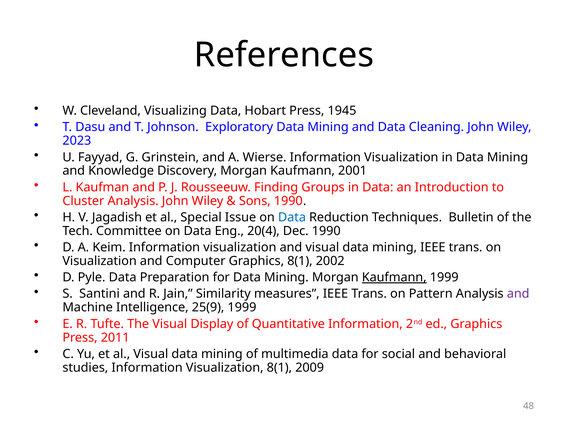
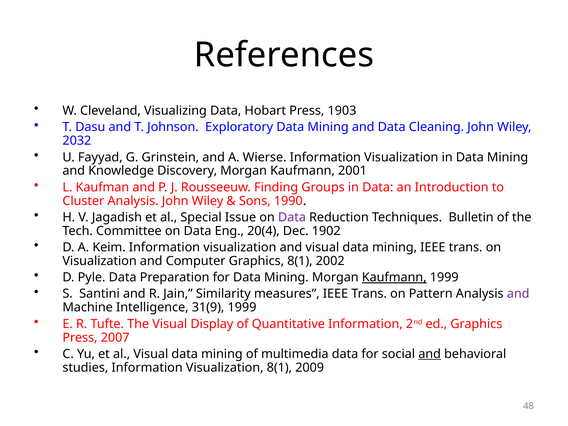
1945: 1945 -> 1903
2023: 2023 -> 2032
Data at (292, 217) colour: blue -> purple
Dec 1990: 1990 -> 1902
25(9: 25(9 -> 31(9
2011: 2011 -> 2007
and at (430, 354) underline: none -> present
